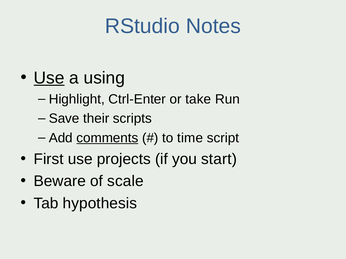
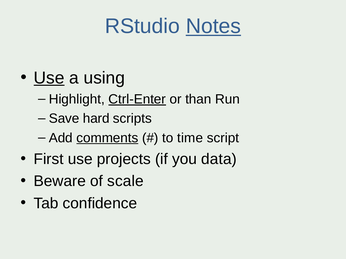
Notes underline: none -> present
Ctrl-Enter underline: none -> present
take: take -> than
their: their -> hard
start: start -> data
hypothesis: hypothesis -> confidence
